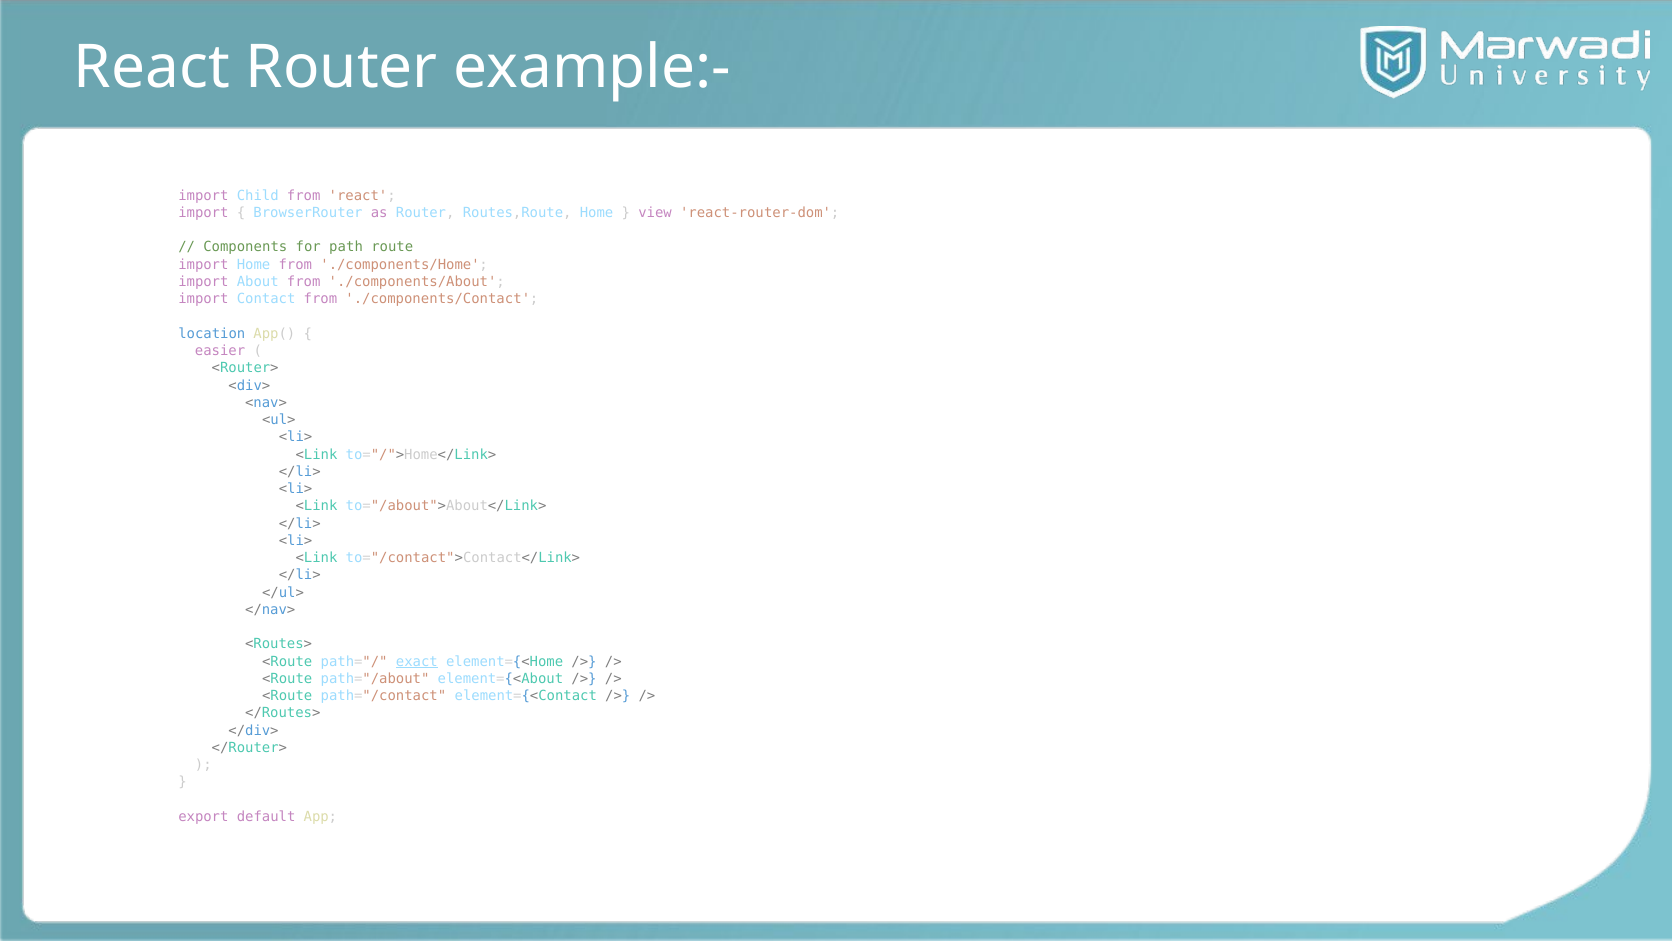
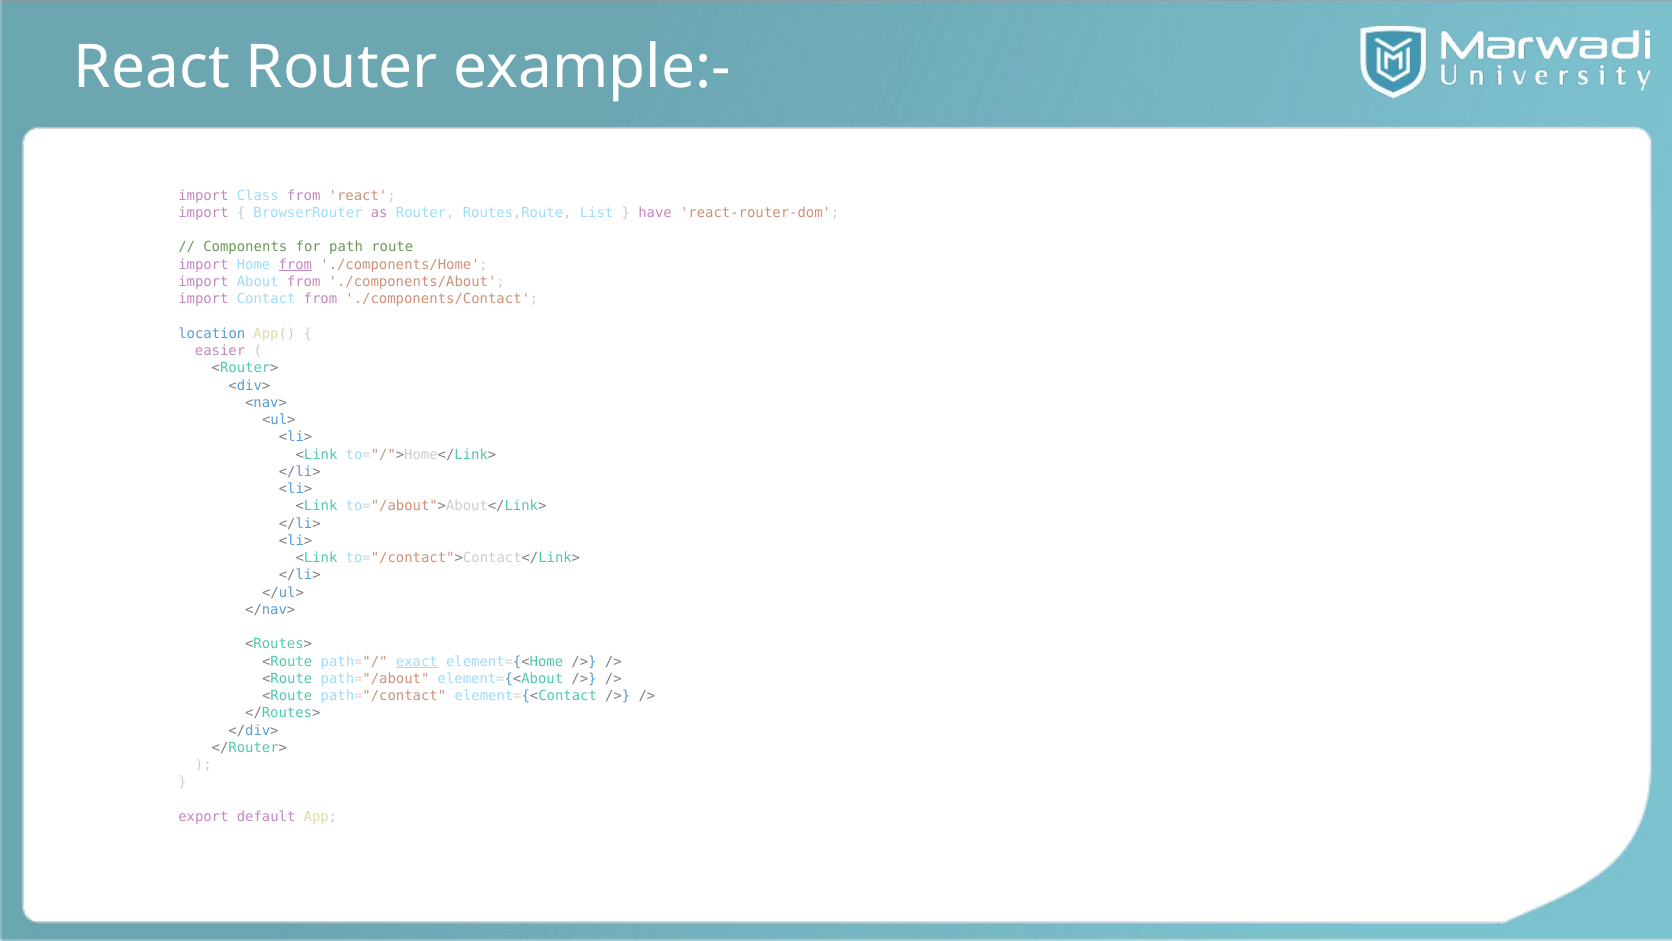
Child: Child -> Class
Routes,Route Home: Home -> List
view: view -> have
from at (295, 264) underline: none -> present
